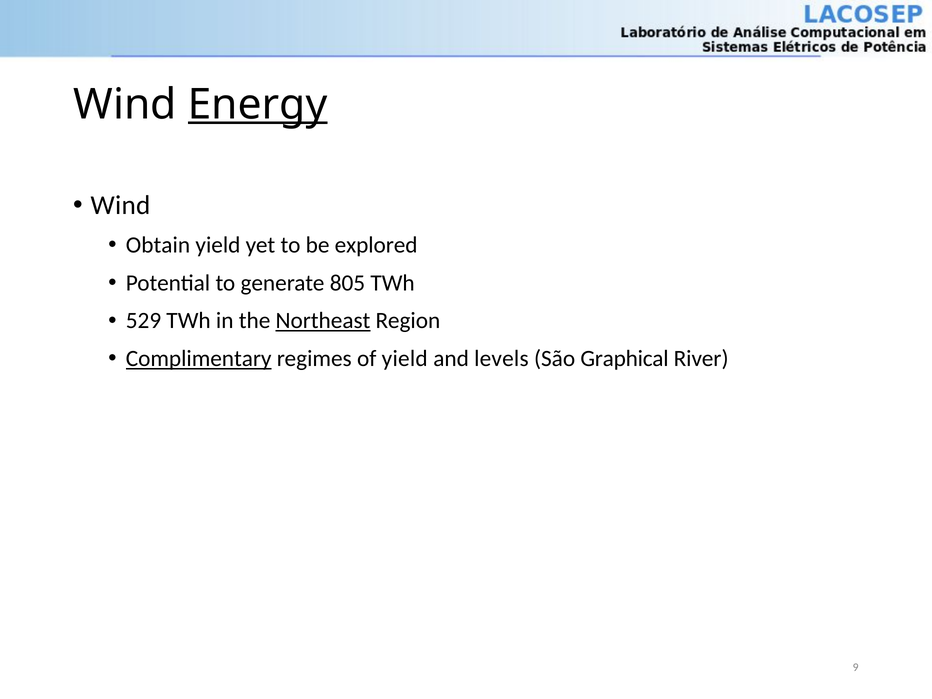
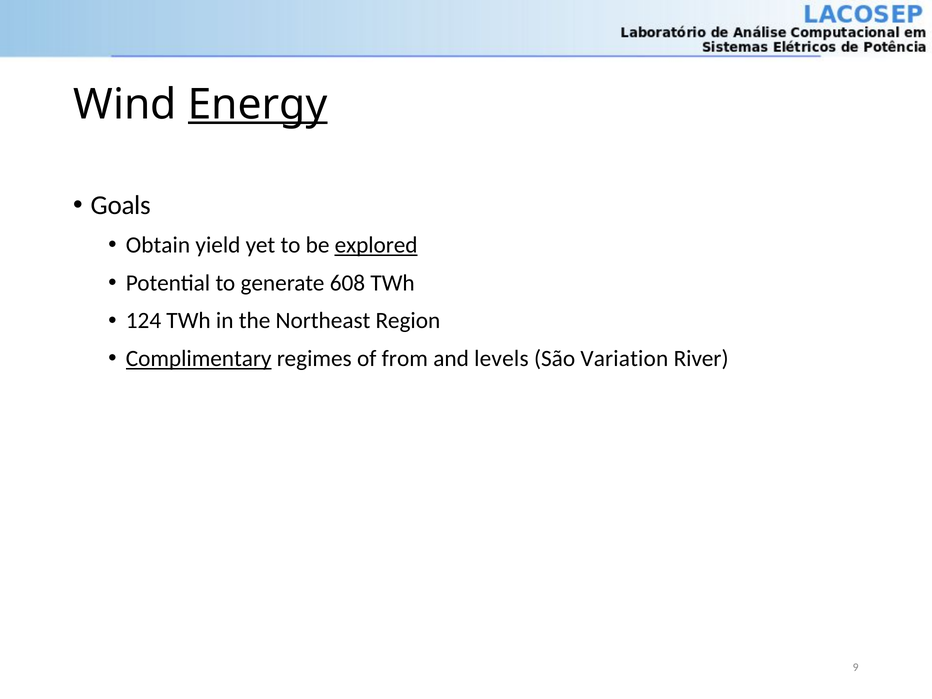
Wind at (121, 205): Wind -> Goals
explored underline: none -> present
805: 805 -> 608
529: 529 -> 124
Northeast underline: present -> none
of yield: yield -> from
Graphical: Graphical -> Variation
